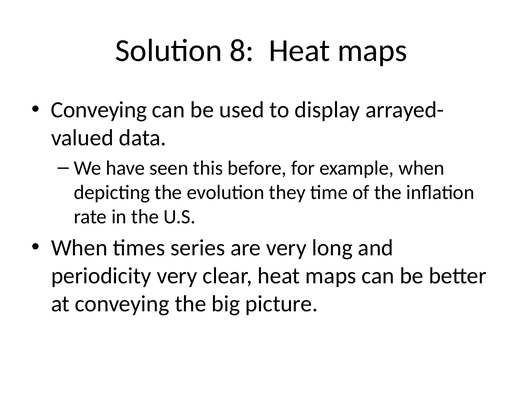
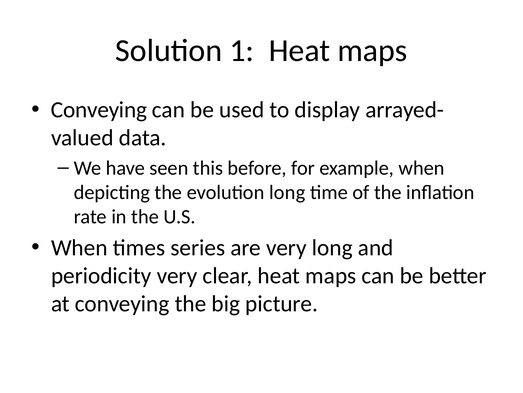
8: 8 -> 1
evolution they: they -> long
